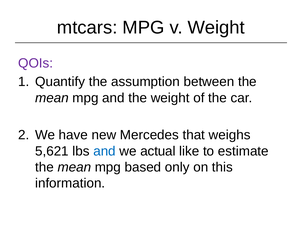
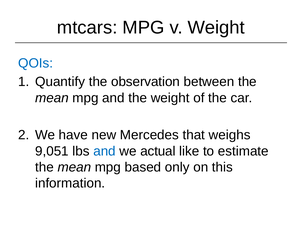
QOIs colour: purple -> blue
assumption: assumption -> observation
5,621: 5,621 -> 9,051
